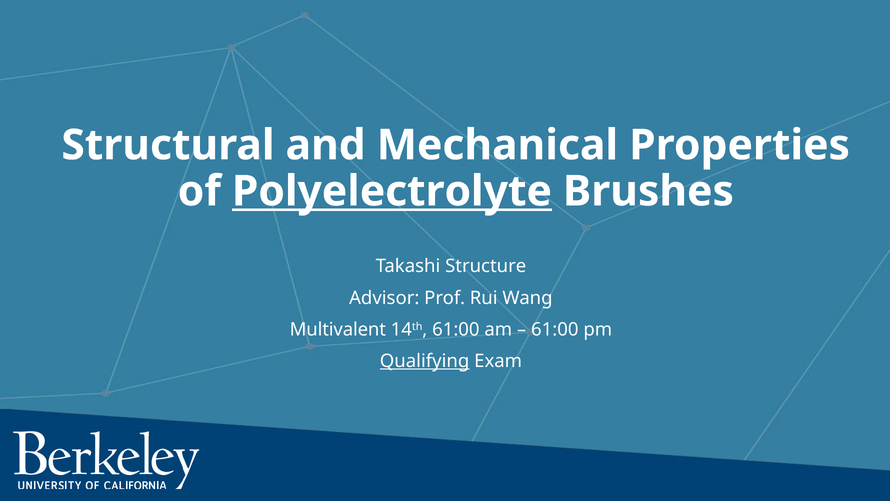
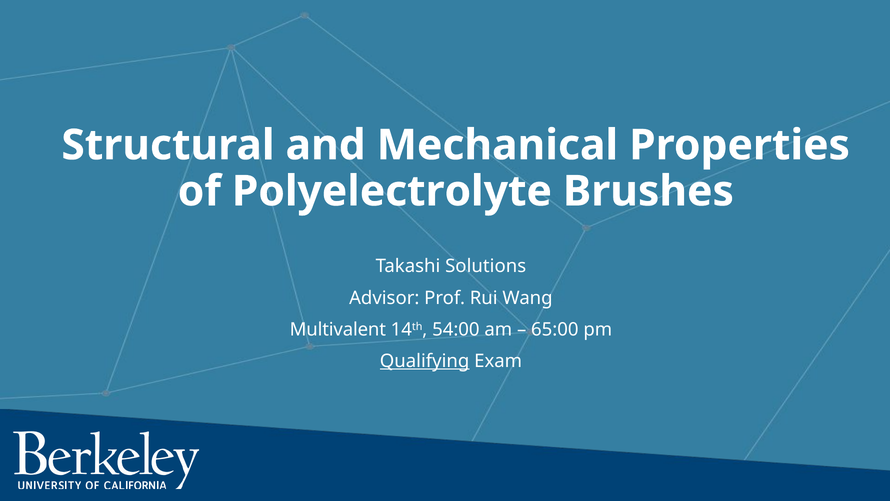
Polyelectrolyte underline: present -> none
Structure: Structure -> Solutions
14th 61:00: 61:00 -> 54:00
61:00 at (555, 329): 61:00 -> 65:00
